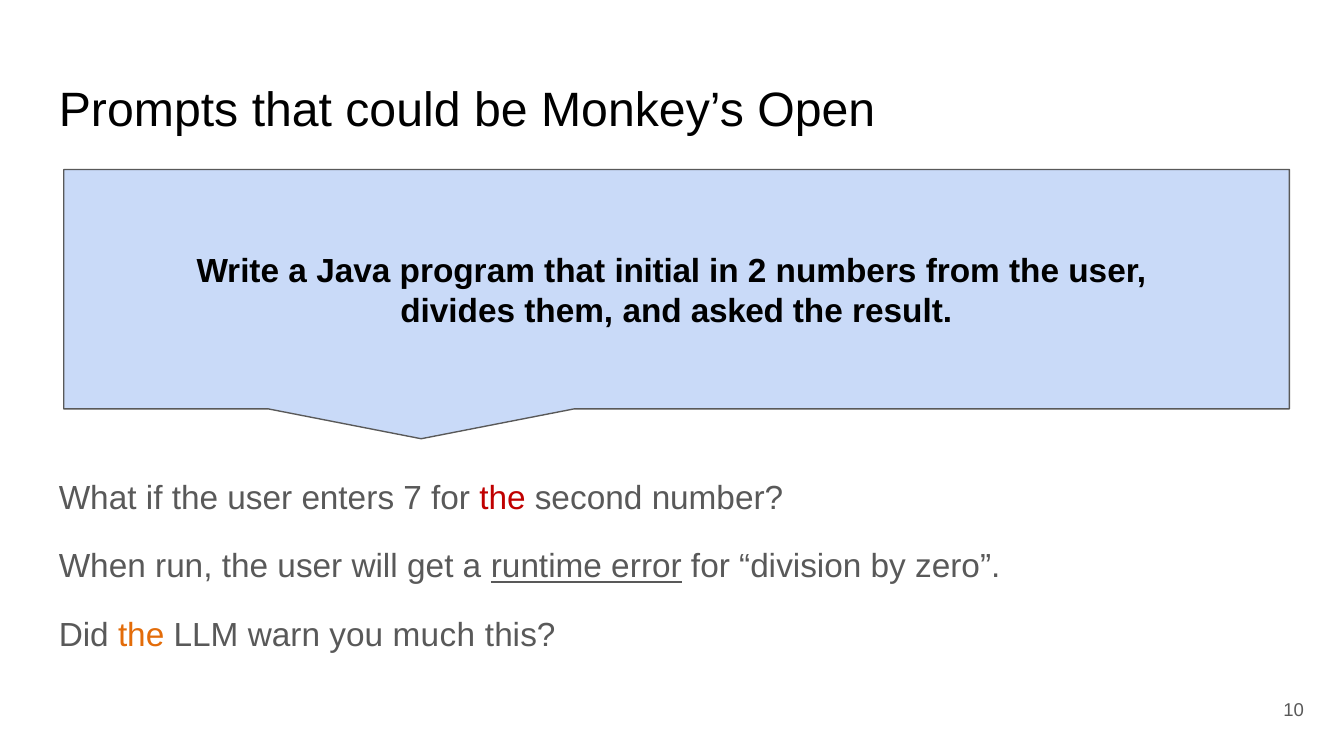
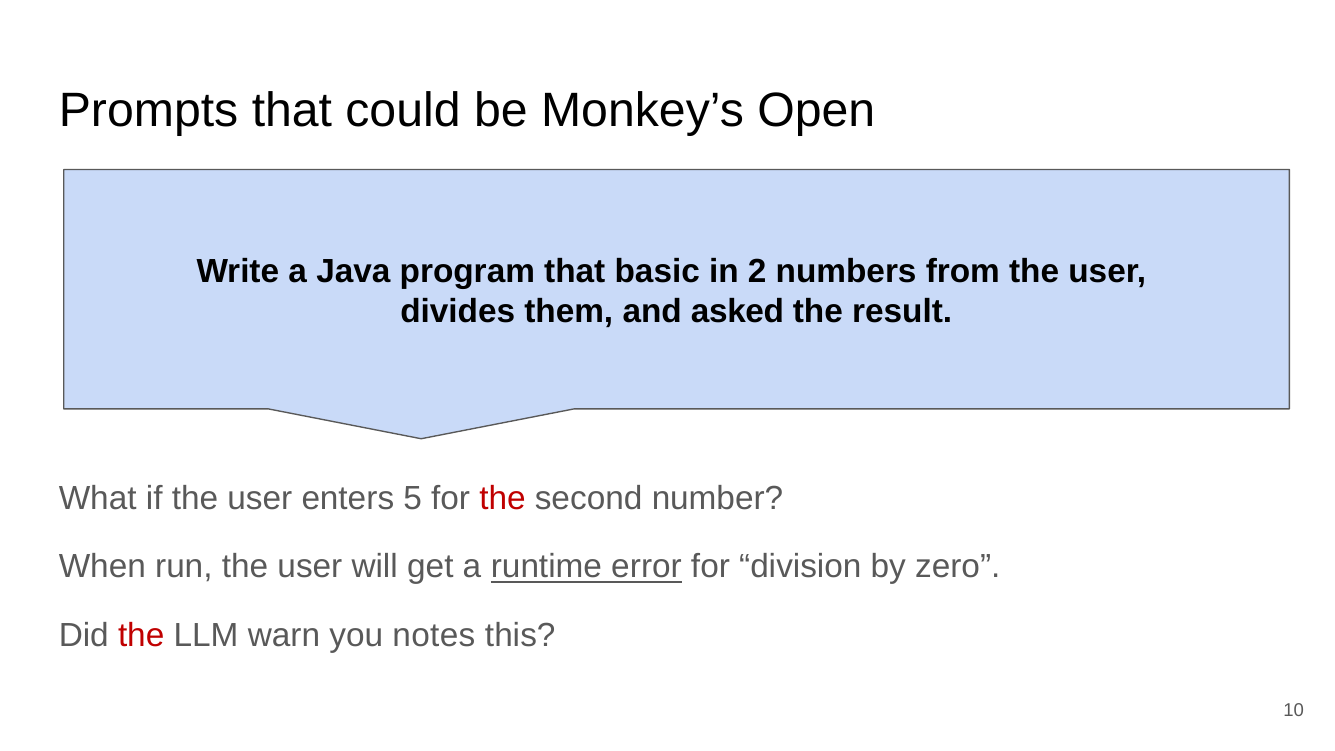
initial: initial -> basic
7: 7 -> 5
the at (141, 635) colour: orange -> red
much: much -> notes
